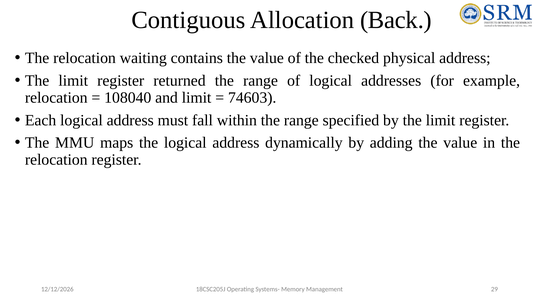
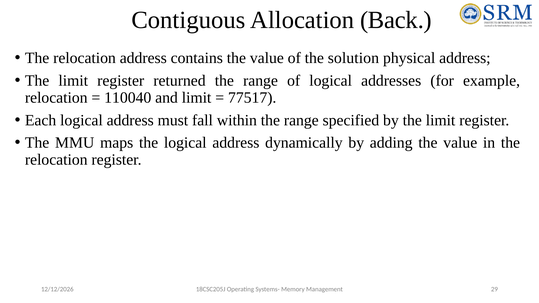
relocation waiting: waiting -> address
checked: checked -> solution
108040: 108040 -> 110040
74603: 74603 -> 77517
